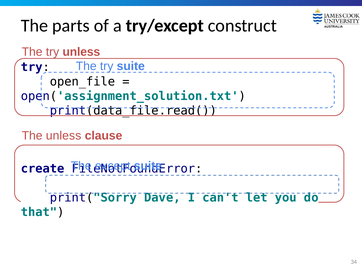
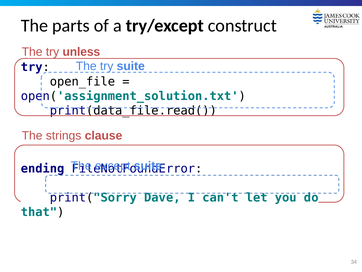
The unless: unless -> strings
create: create -> ending
